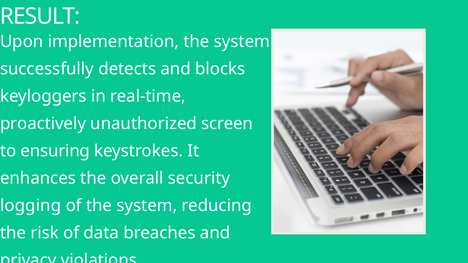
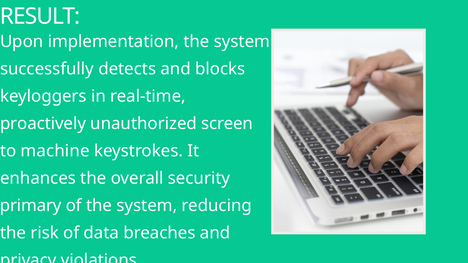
ensuring: ensuring -> machine
logging: logging -> primary
